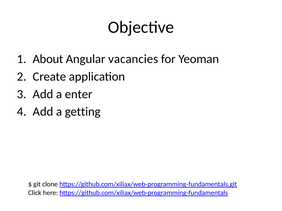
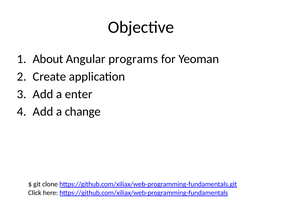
vacancies: vacancies -> programs
getting: getting -> change
